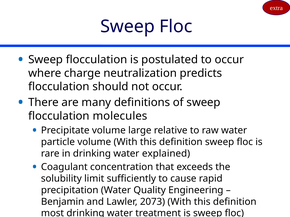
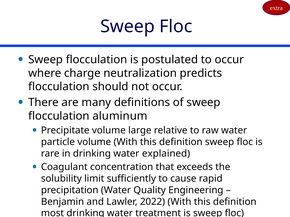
molecules: molecules -> aluminum
2073: 2073 -> 2022
